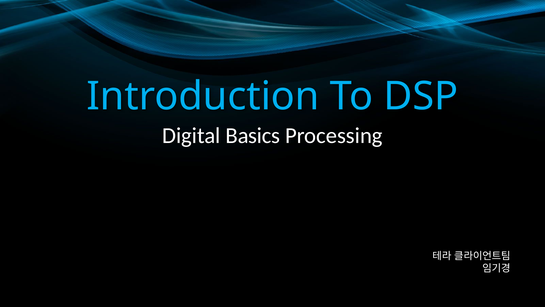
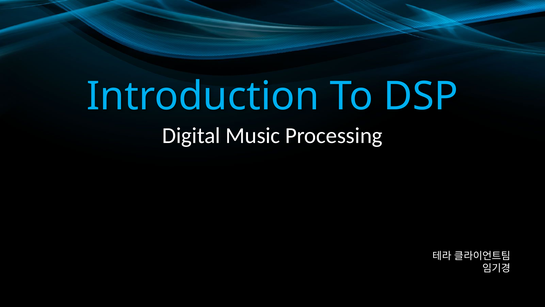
Basics: Basics -> Music
